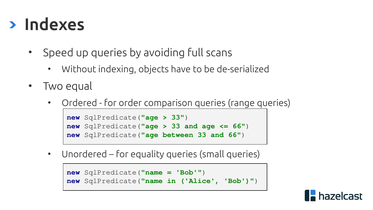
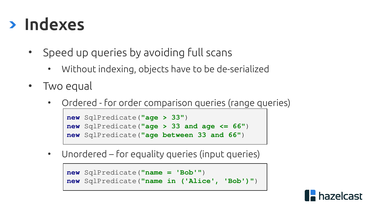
small: small -> input
